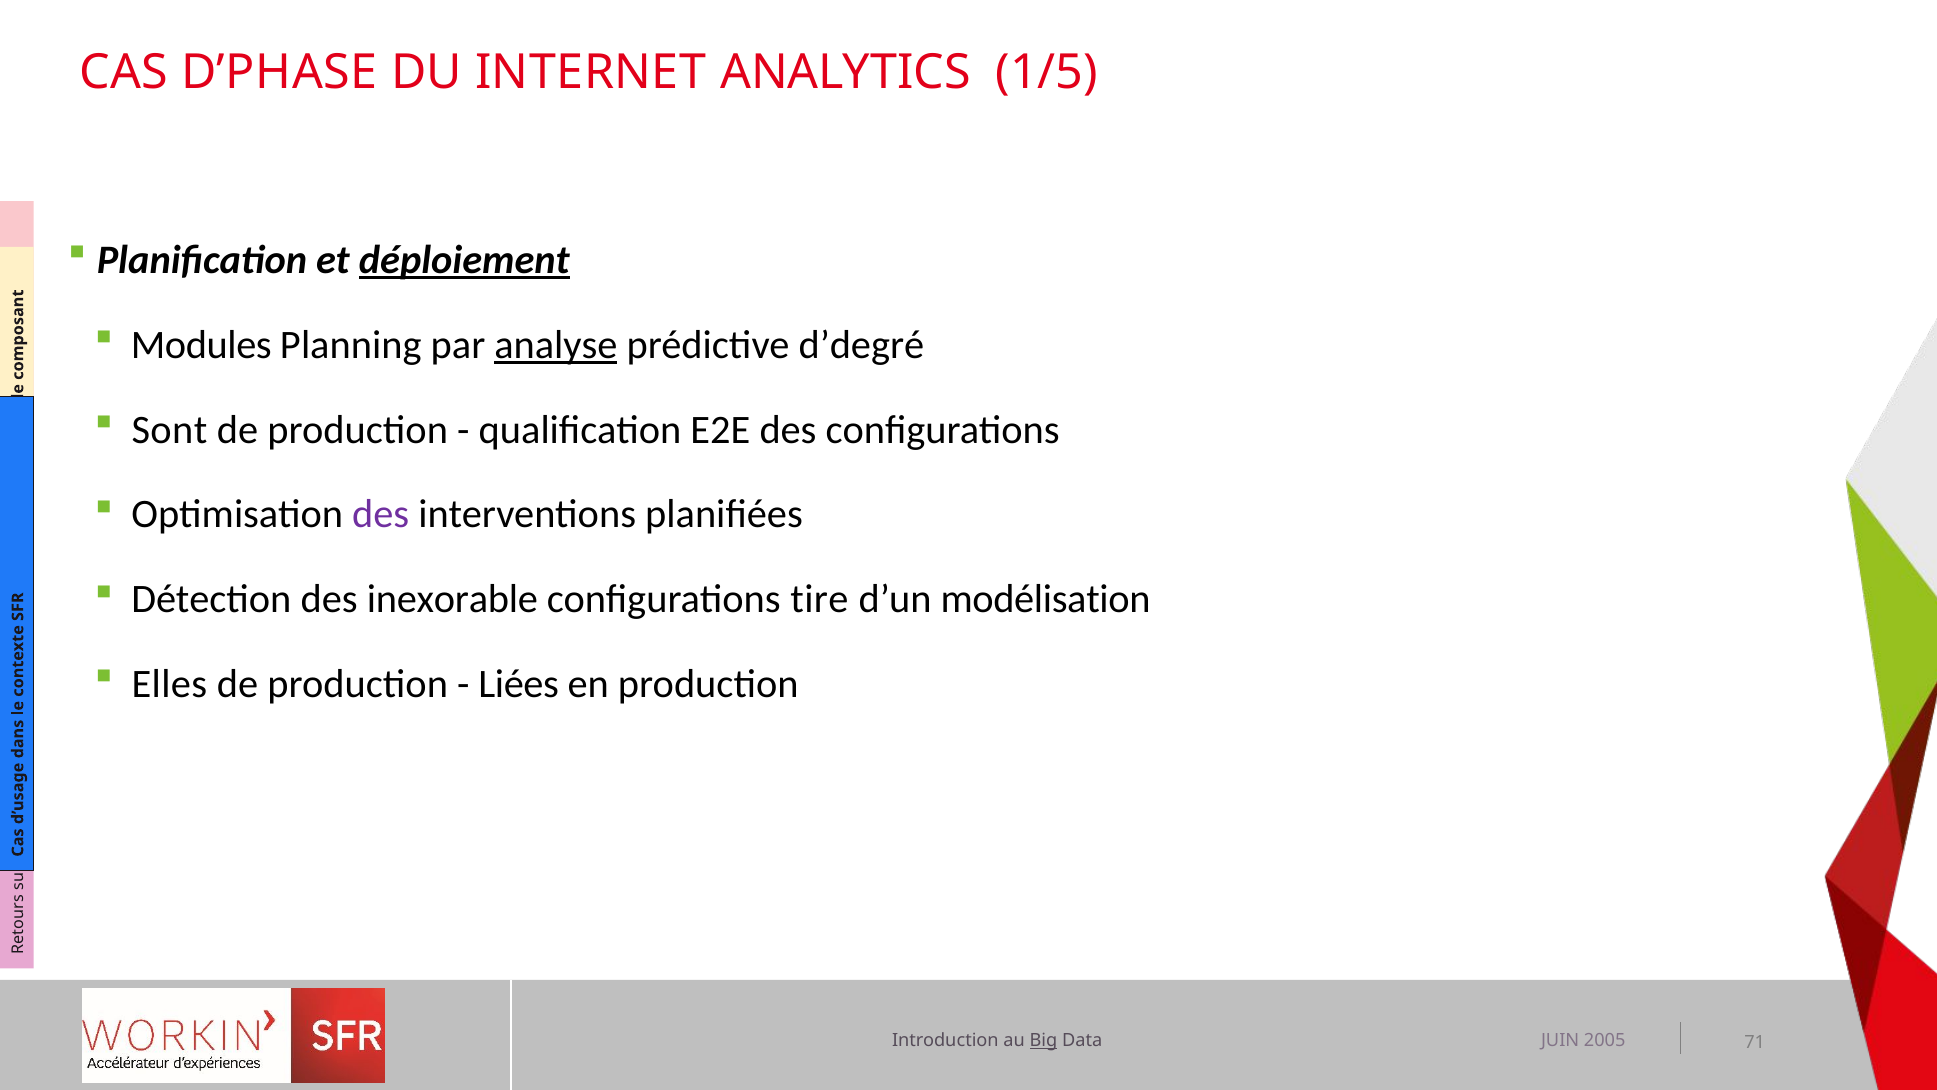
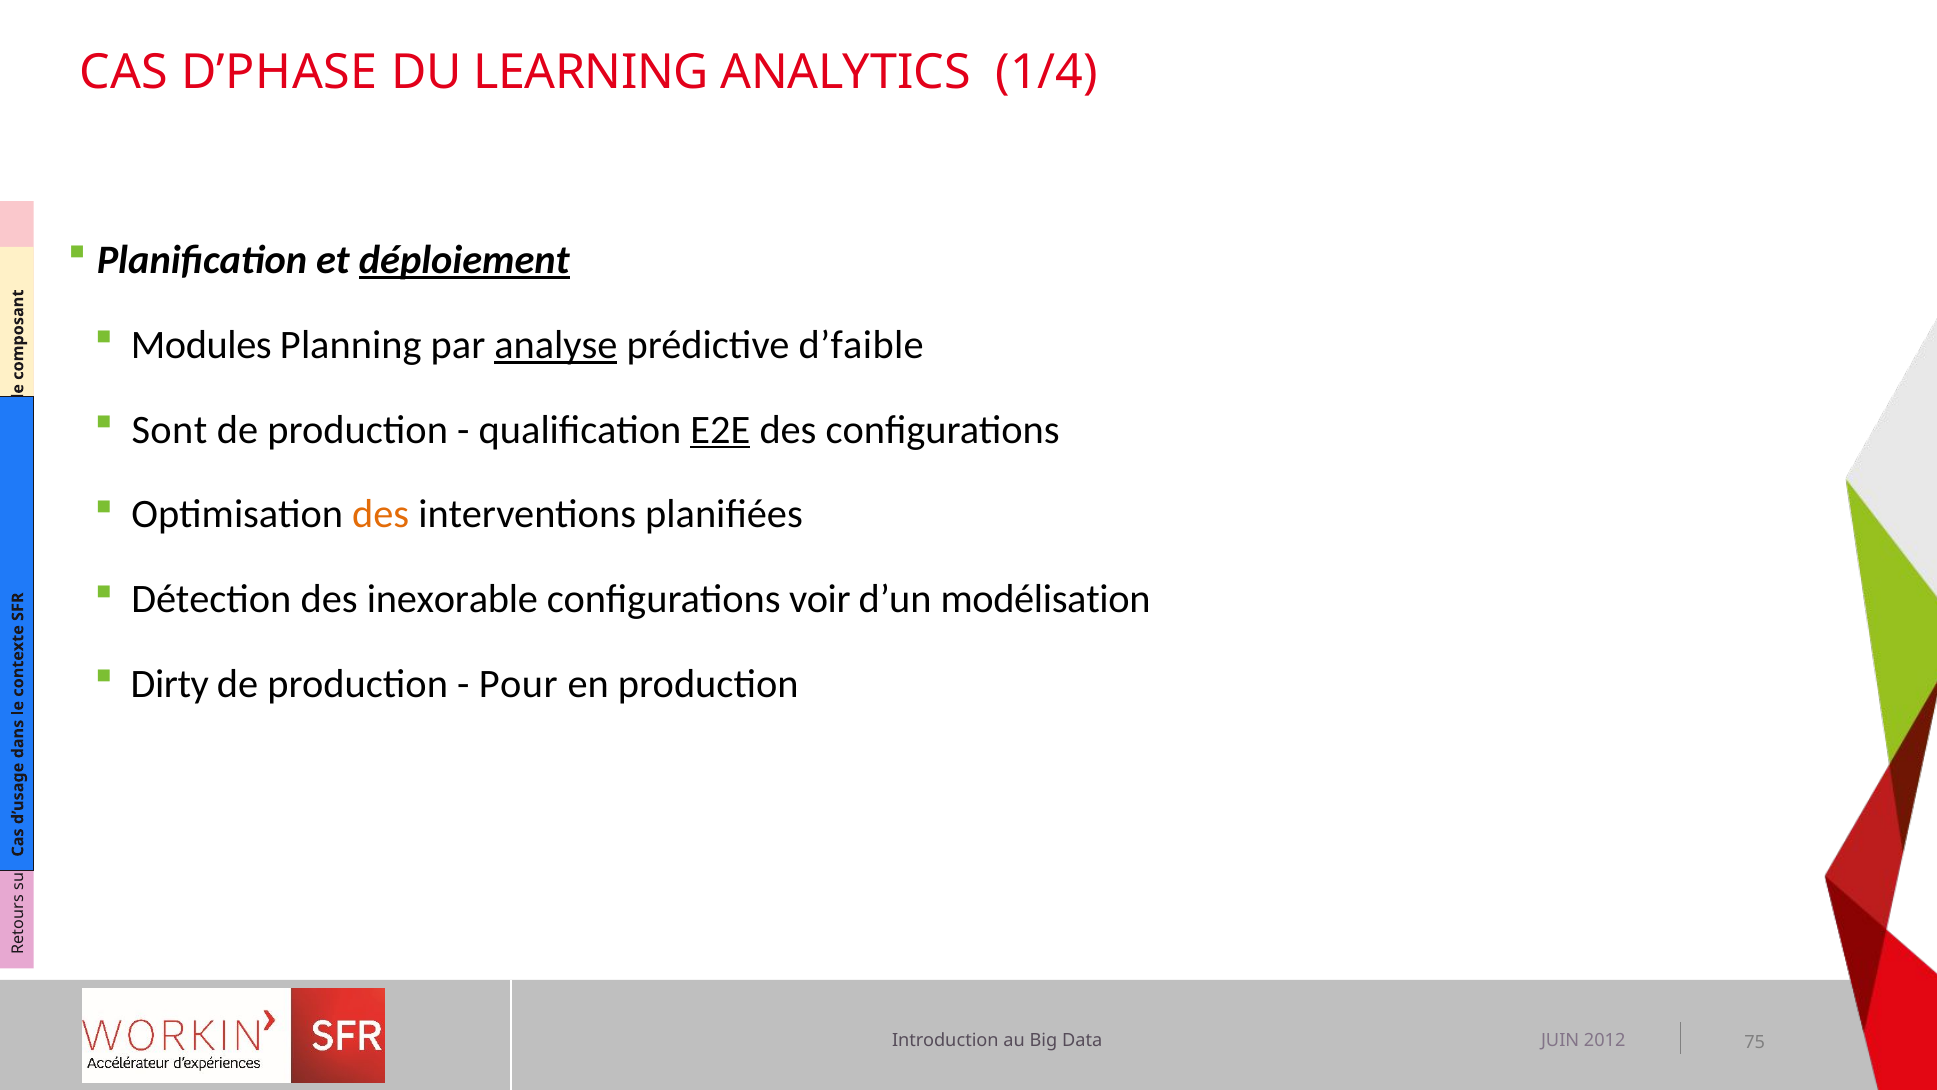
INTERNET: INTERNET -> LEARNING
1/5: 1/5 -> 1/4
d’degré: d’degré -> d’faible
E2E underline: none -> present
des at (381, 514) colour: purple -> orange
tire: tire -> voir
Elles: Elles -> Dirty
Liées: Liées -> Pour
Big underline: present -> none
2005: 2005 -> 2012
71: 71 -> 75
